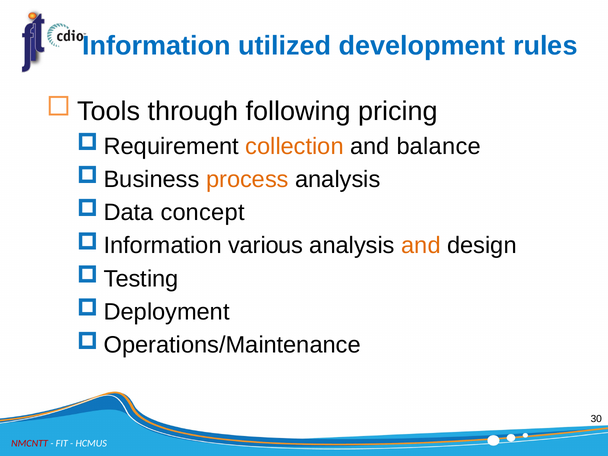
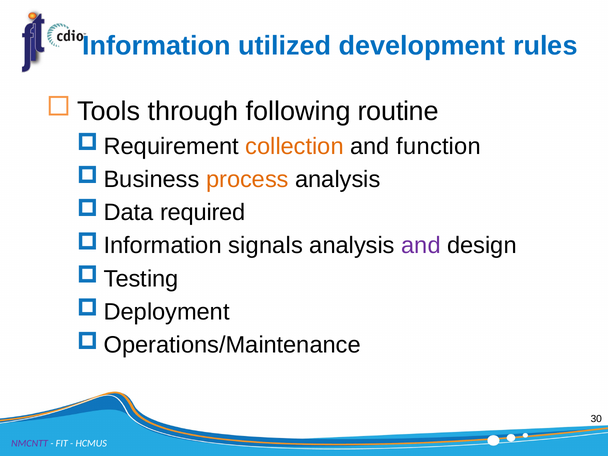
pricing: pricing -> routine
balance: balance -> function
concept: concept -> required
various: various -> signals
and at (421, 246) colour: orange -> purple
NMCNTT colour: red -> purple
